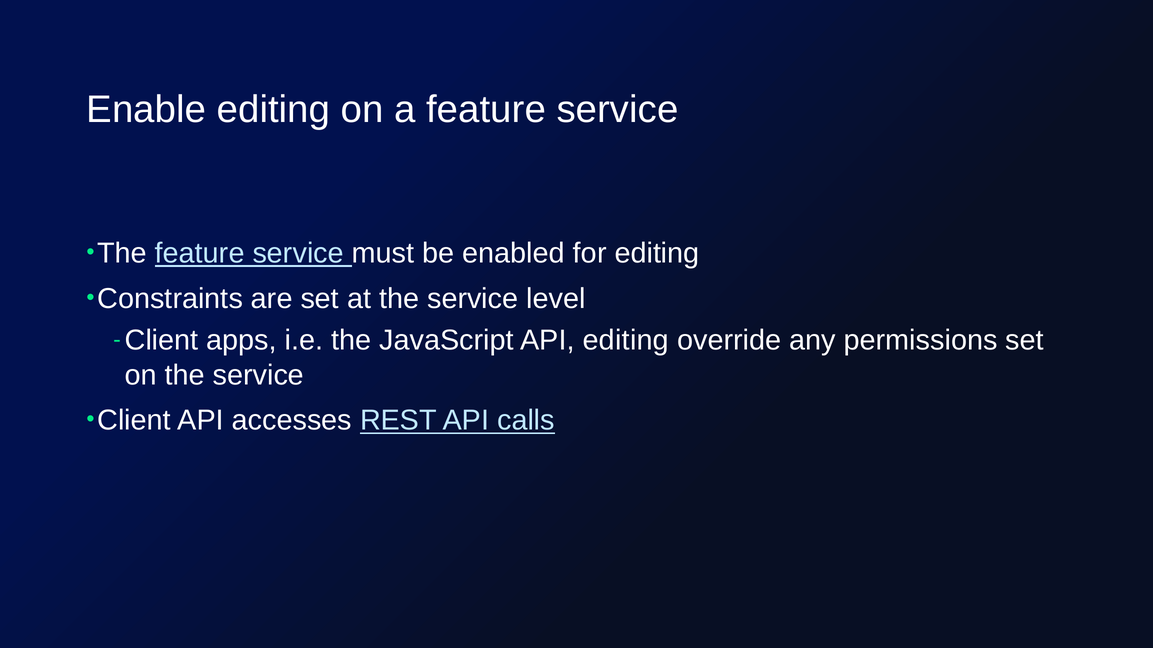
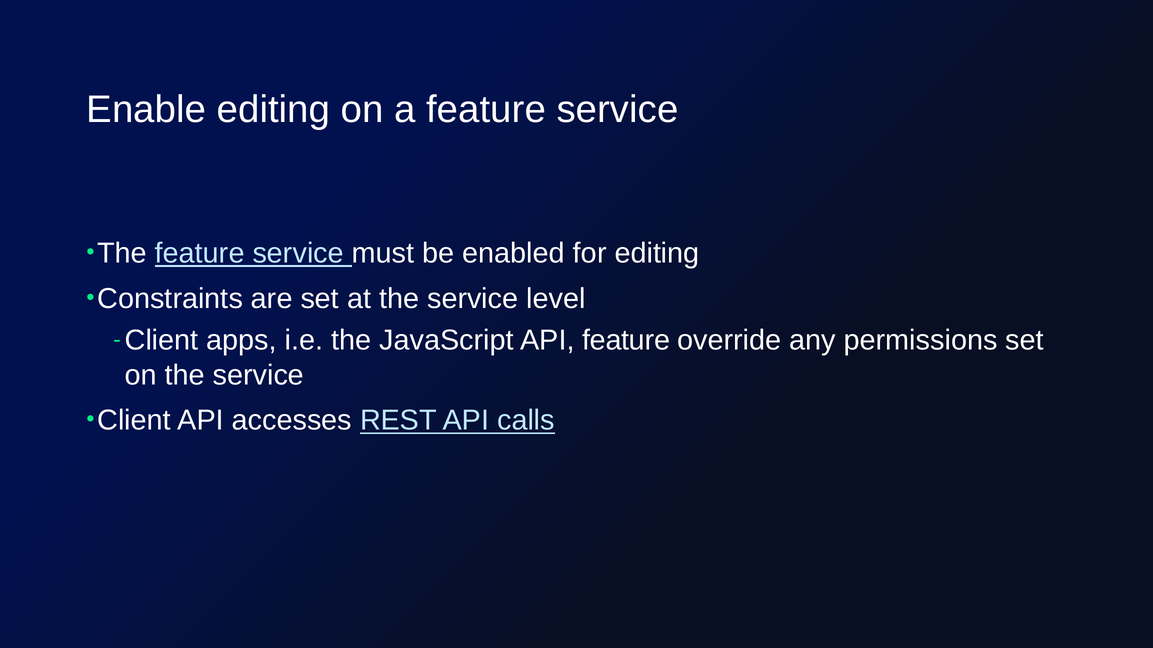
API editing: editing -> feature
